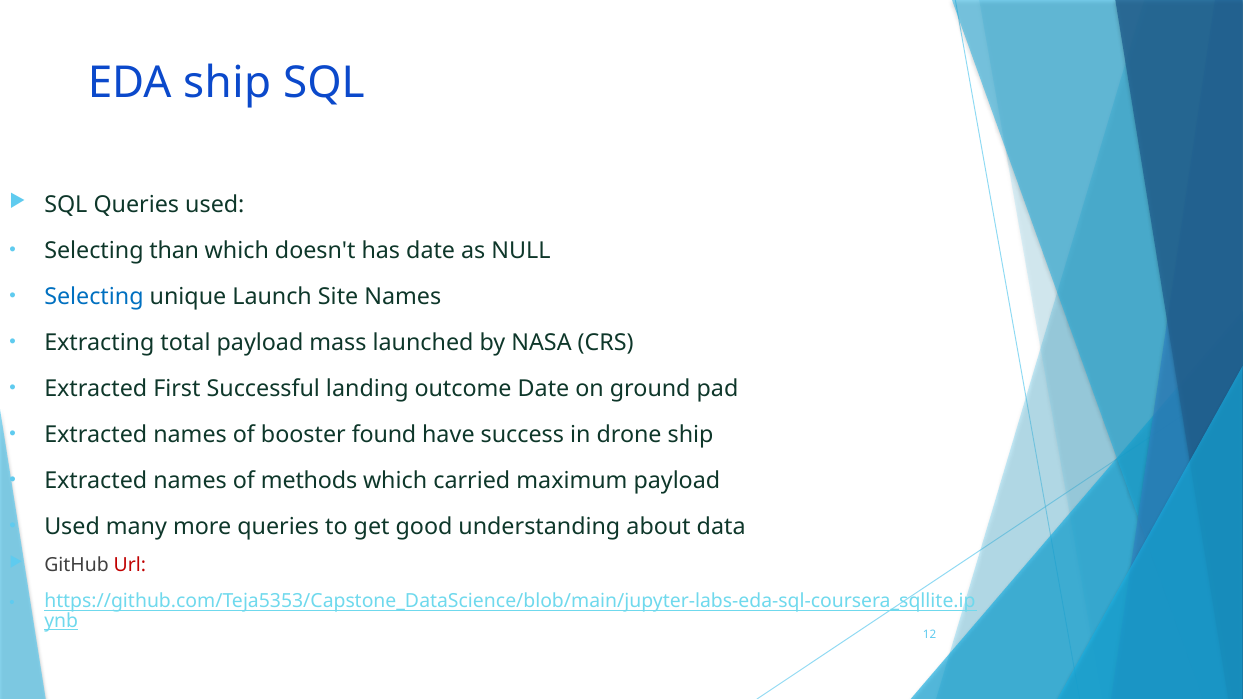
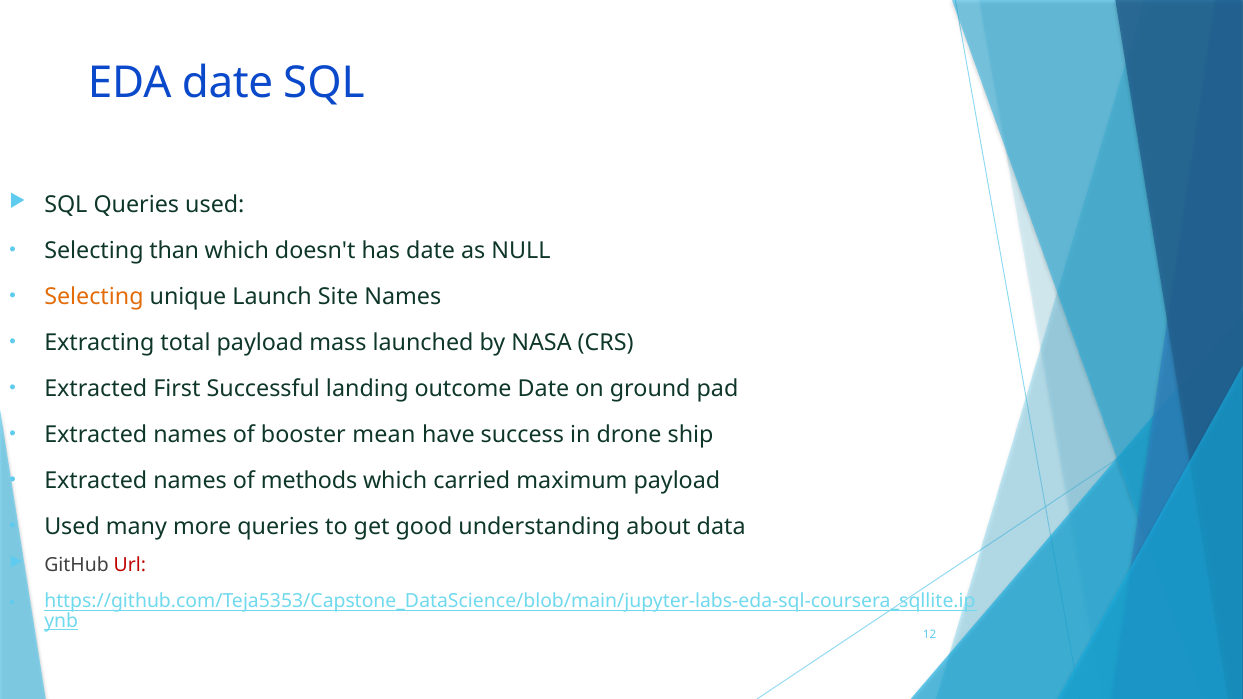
EDA ship: ship -> date
Selecting at (94, 297) colour: blue -> orange
found: found -> mean
